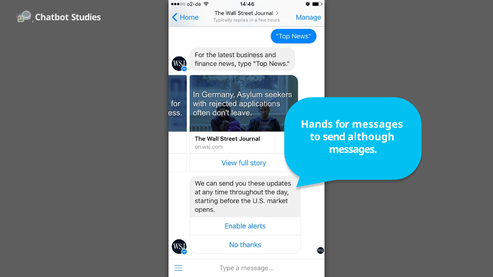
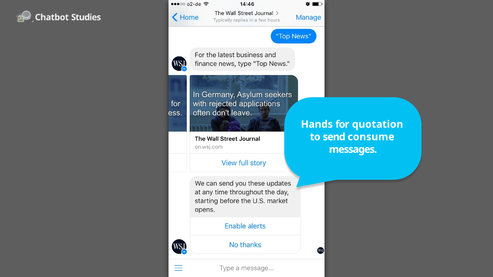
for messages: messages -> quotation
although: although -> consume
